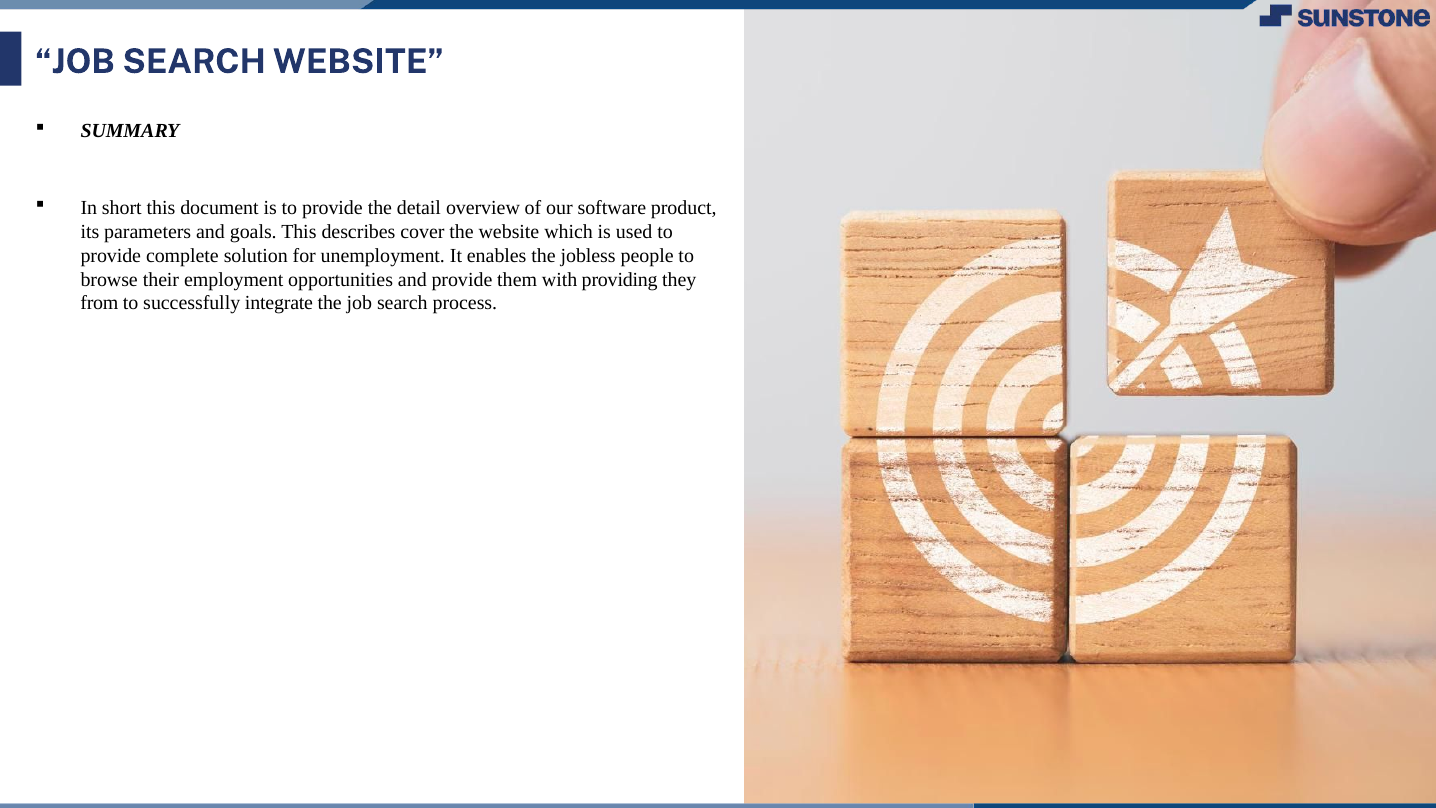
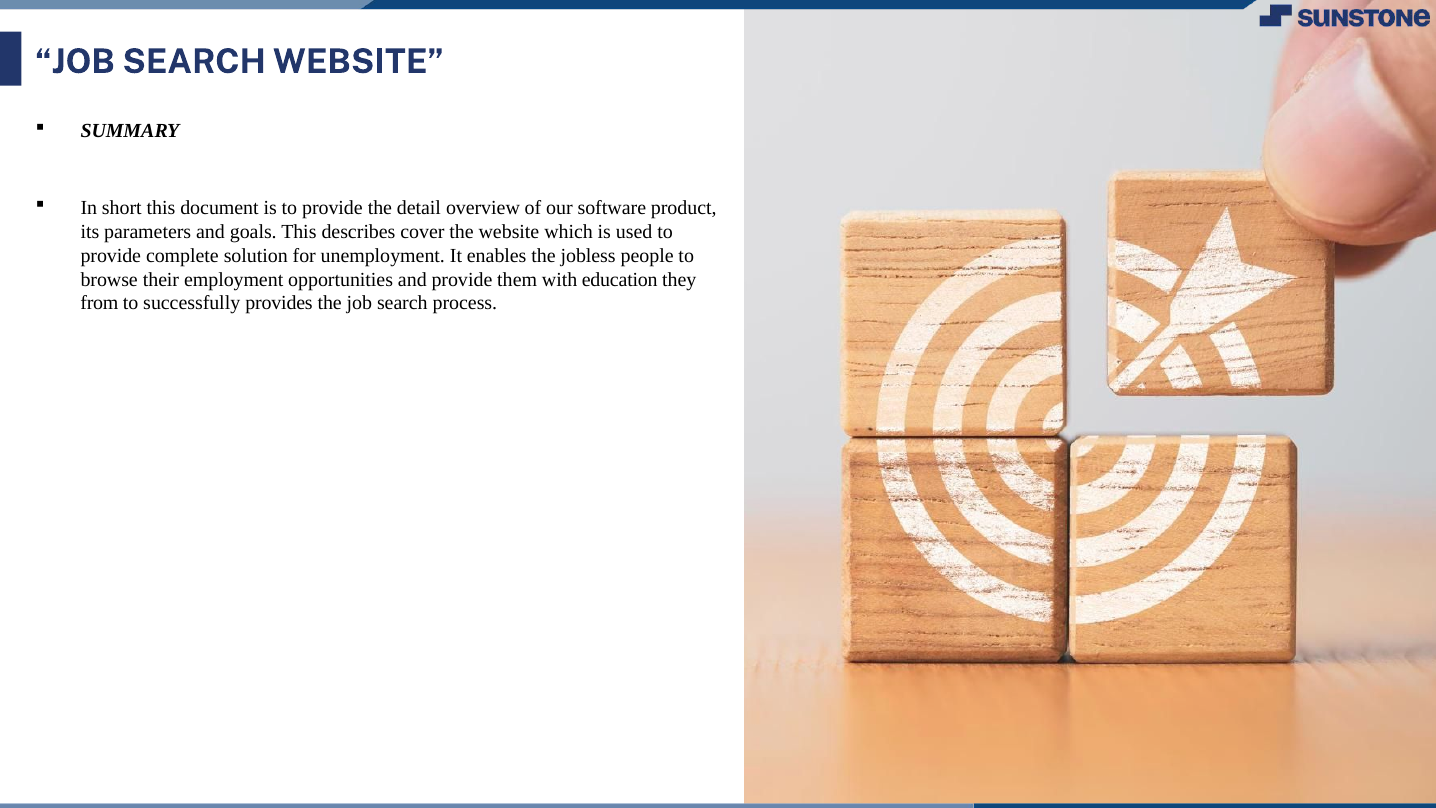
providing: providing -> education
integrate: integrate -> provides
